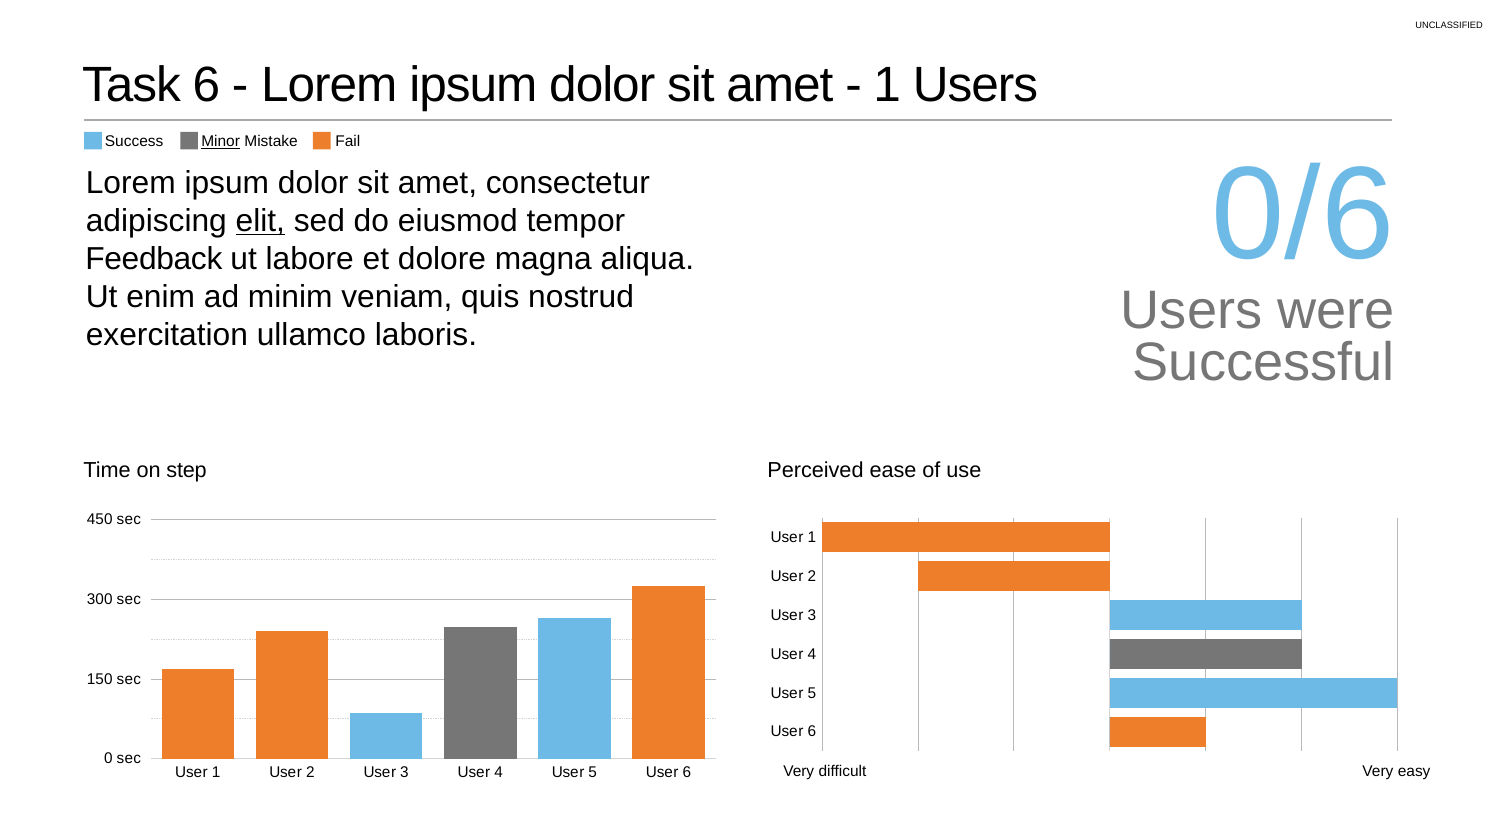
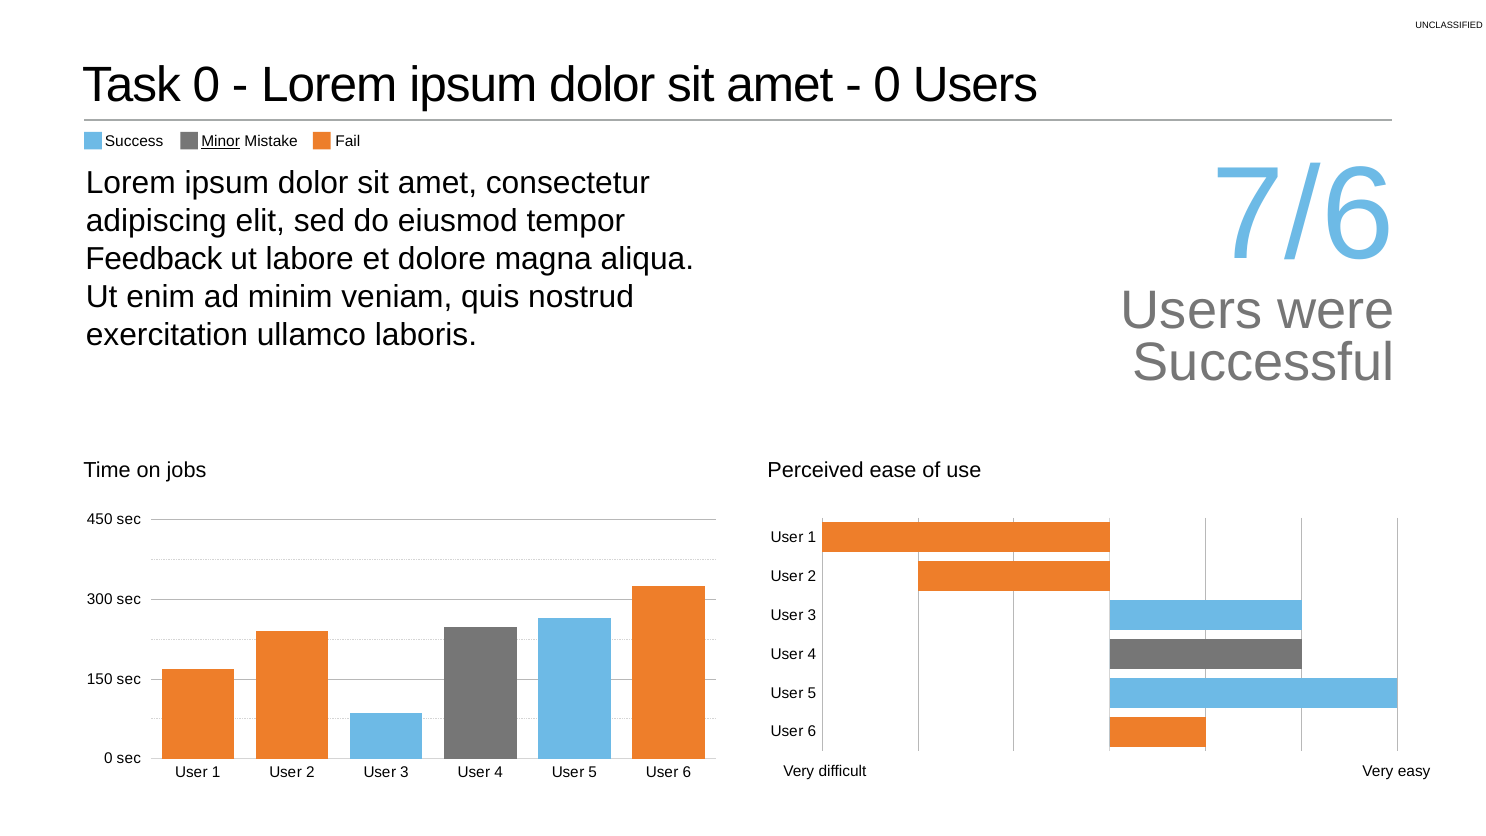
Task 6: 6 -> 0
1 at (887, 85): 1 -> 0
0/6: 0/6 -> 7/6
elit underline: present -> none
step: step -> jobs
